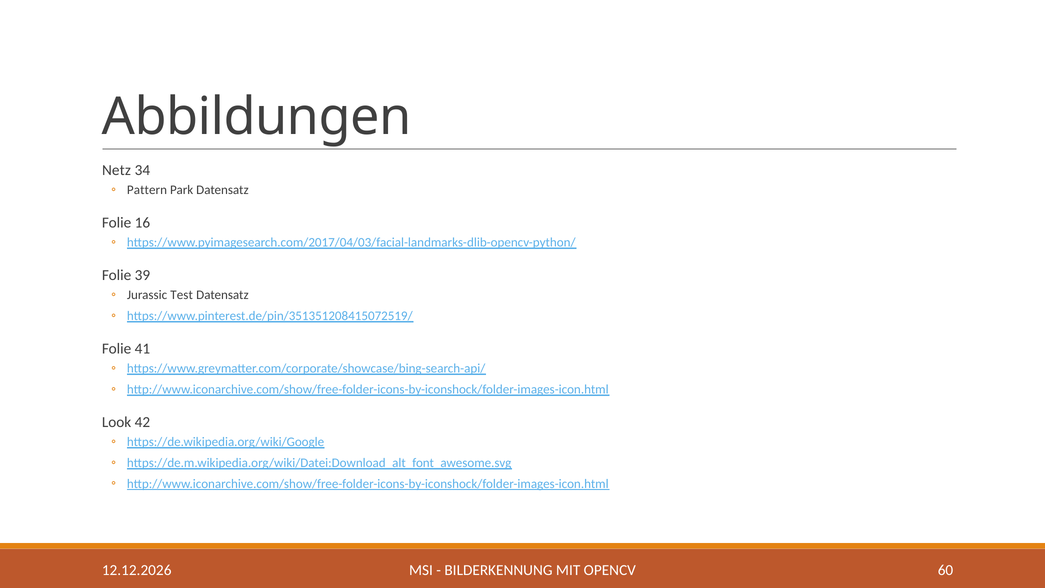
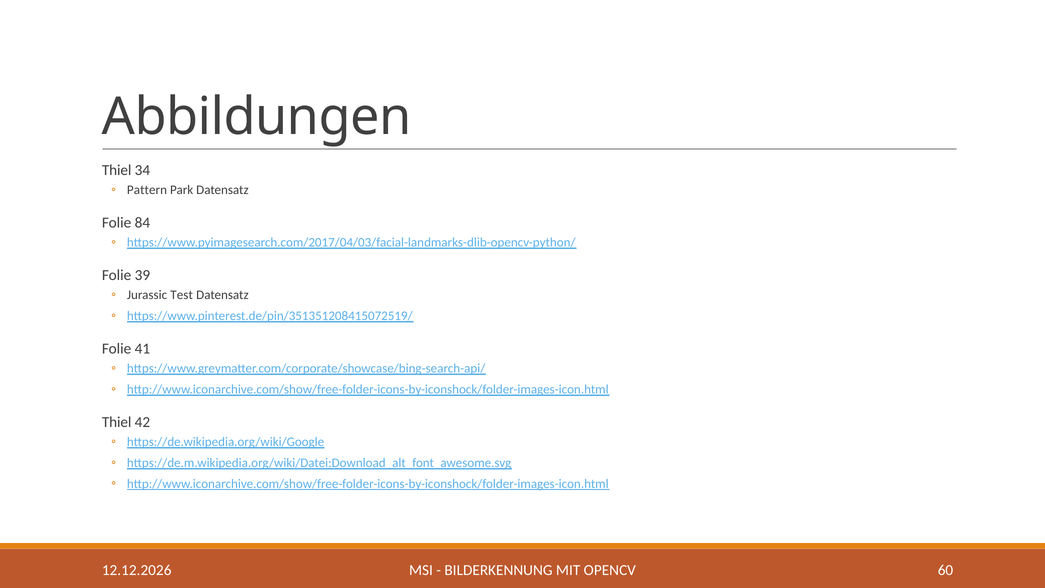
Netz at (116, 170): Netz -> Thiel
16: 16 -> 84
Look at (117, 422): Look -> Thiel
